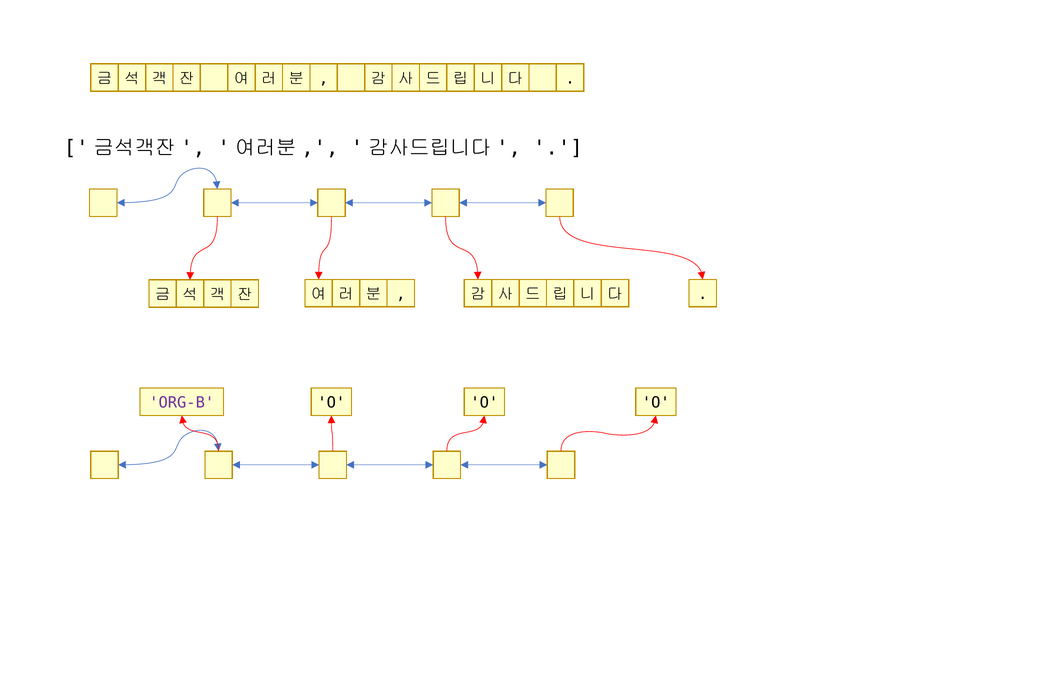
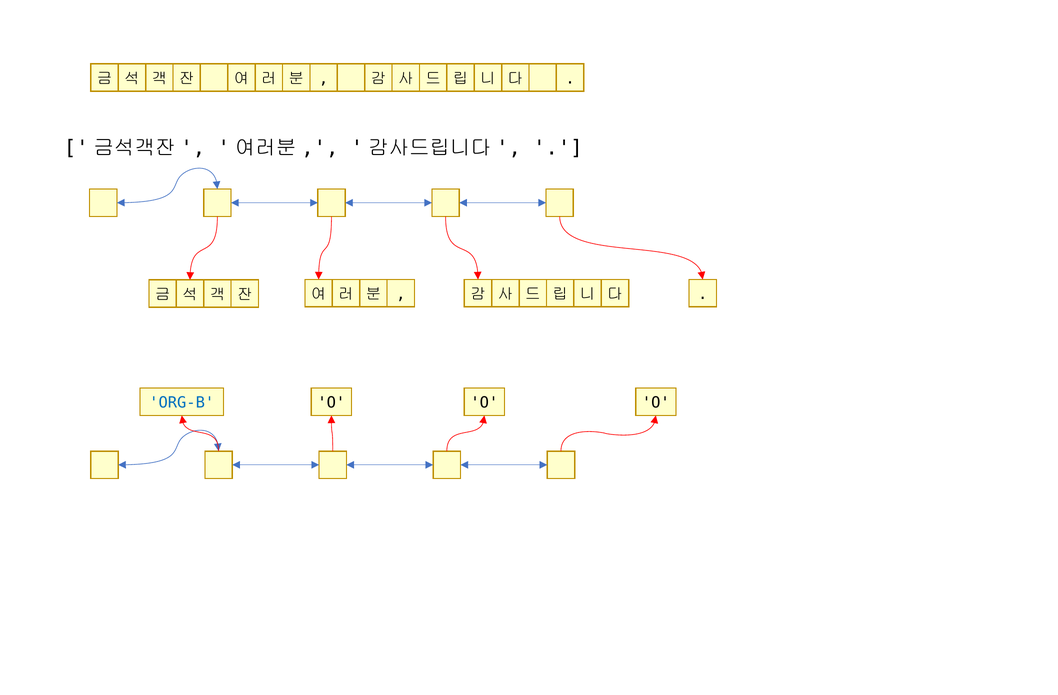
ORG-B colour: purple -> blue
